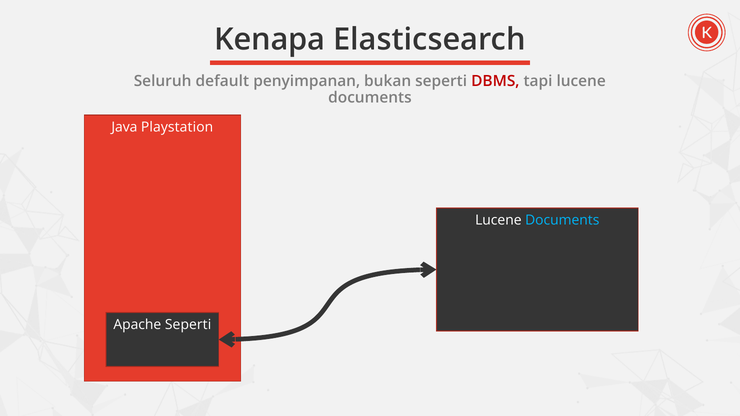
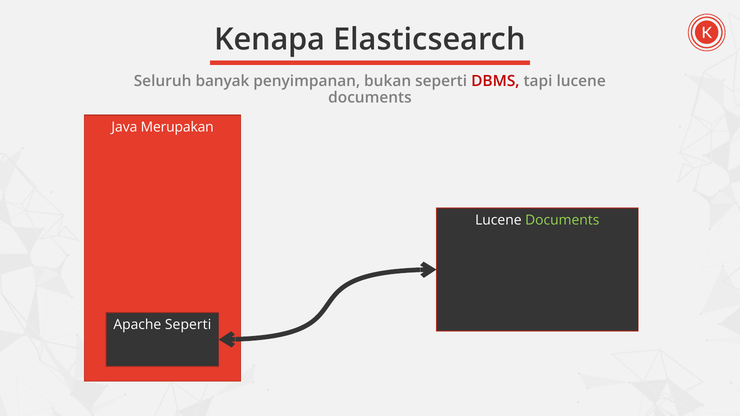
default: default -> banyak
Playstation: Playstation -> Merupakan
Documents at (562, 220) colour: light blue -> light green
